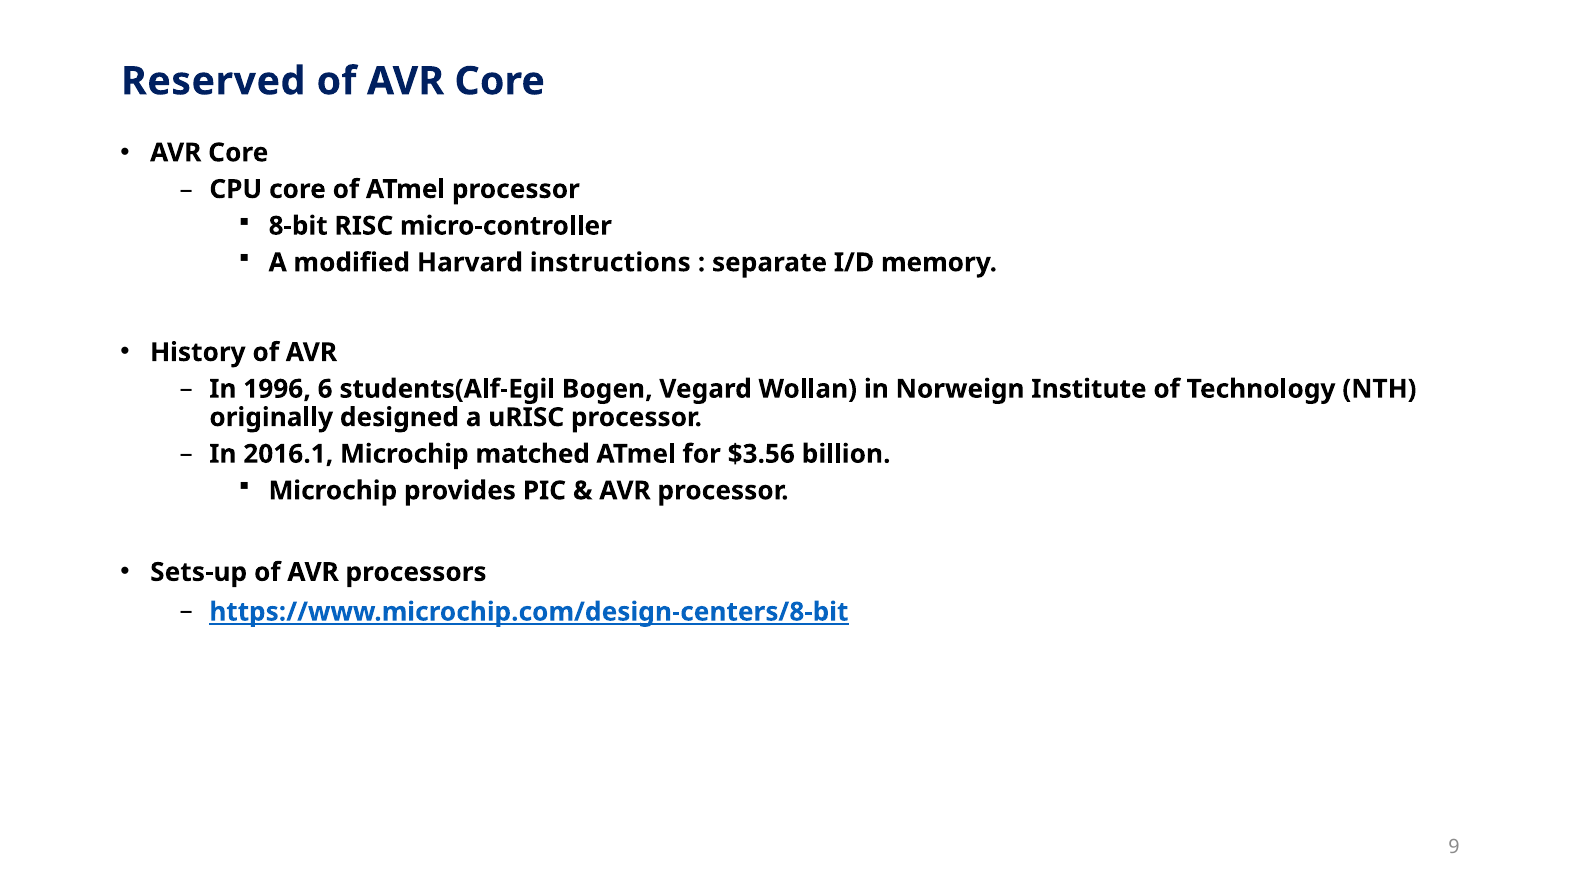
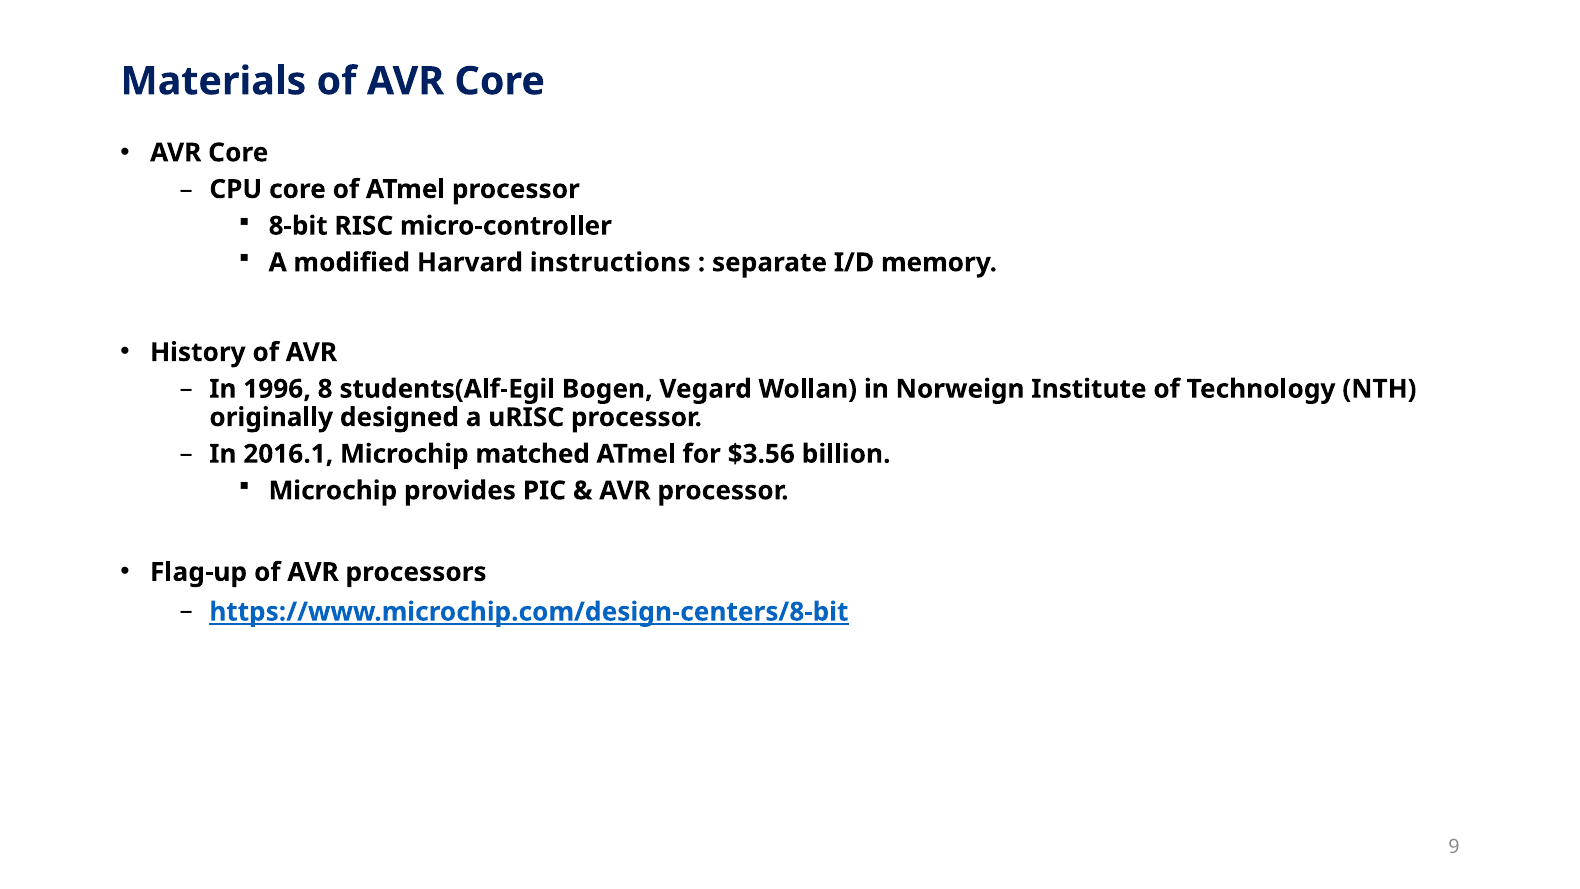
Reserved: Reserved -> Materials
6: 6 -> 8
Sets-up: Sets-up -> Flag-up
